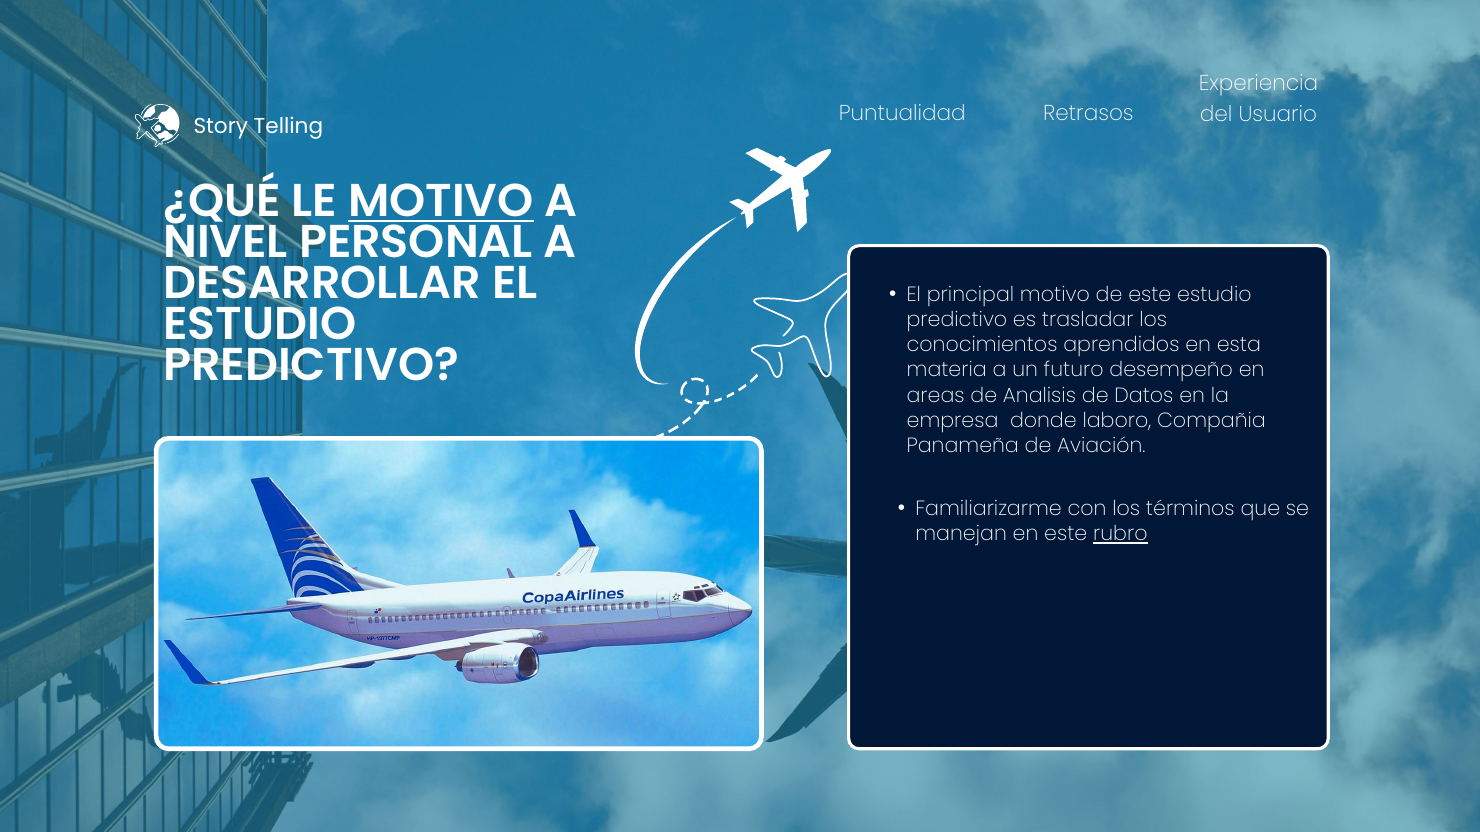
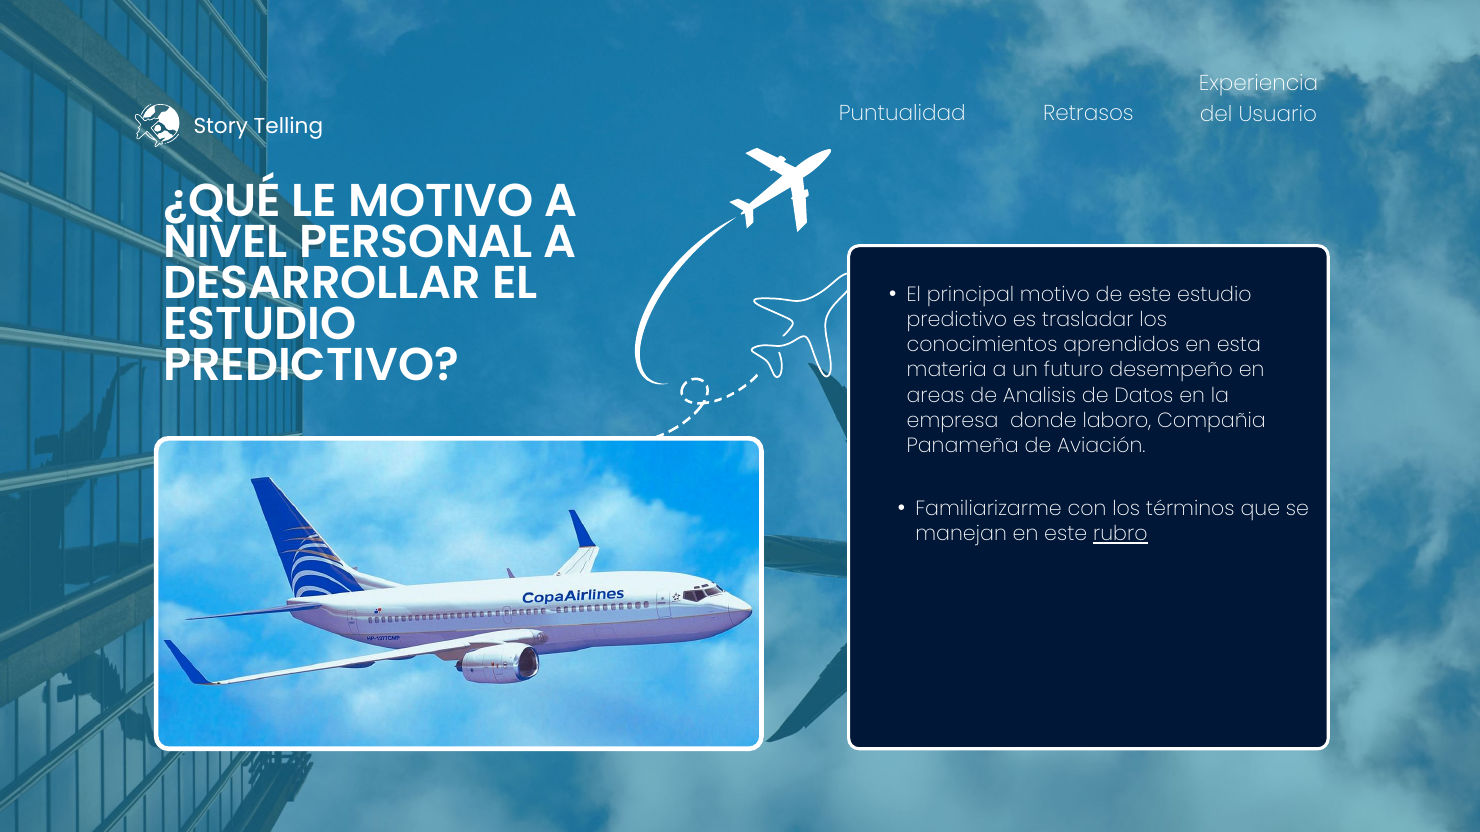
MOTIVO at (441, 201) underline: present -> none
